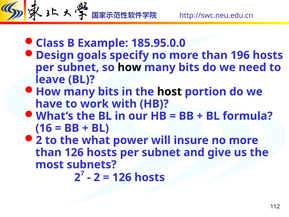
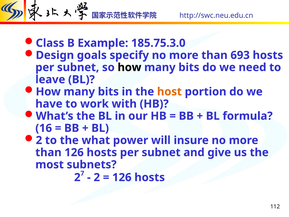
185.95.0.0: 185.95.0.0 -> 185.75.3.0
196: 196 -> 693
host colour: black -> orange
